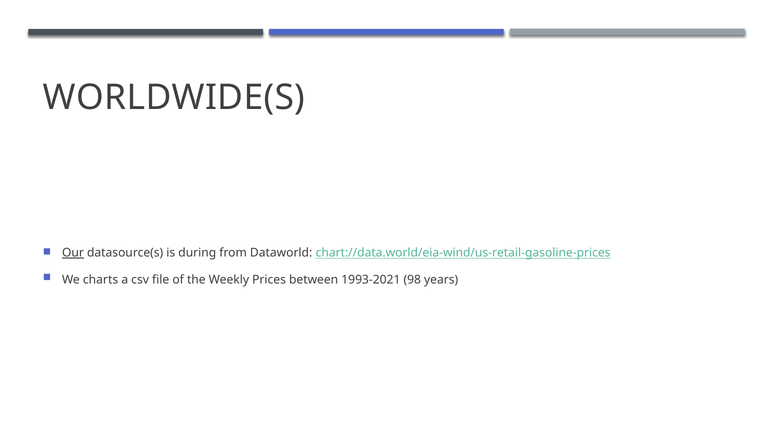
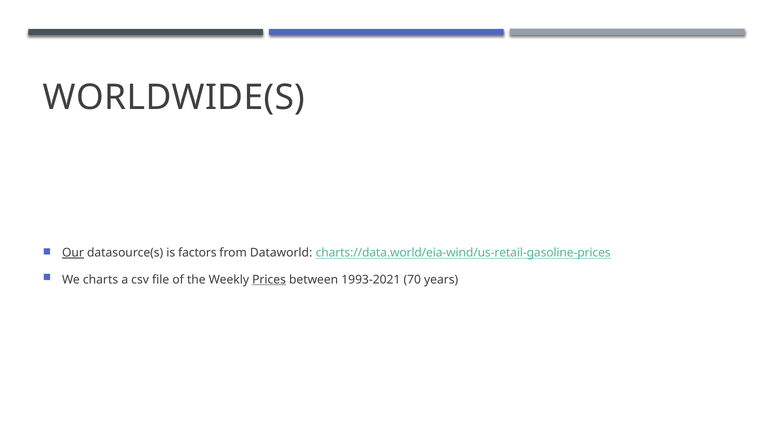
during: during -> factors
chart://data.world/eia-wind/us-retail-gasoline-prices: chart://data.world/eia-wind/us-retail-gasoline-prices -> charts://data.world/eia-wind/us-retail-gasoline-prices
Prices underline: none -> present
98: 98 -> 70
